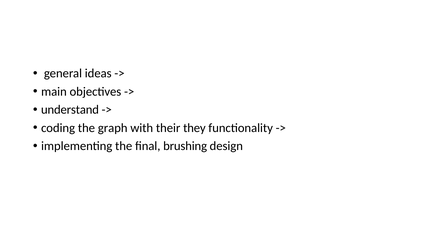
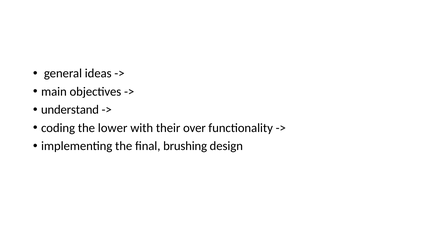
graph: graph -> lower
they: they -> over
